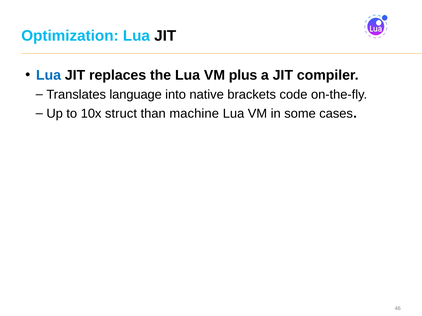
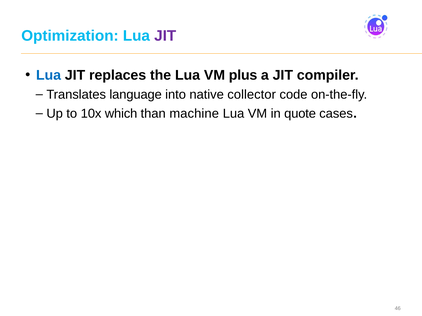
JIT at (165, 36) colour: black -> purple
brackets: brackets -> collector
struct: struct -> which
some: some -> quote
